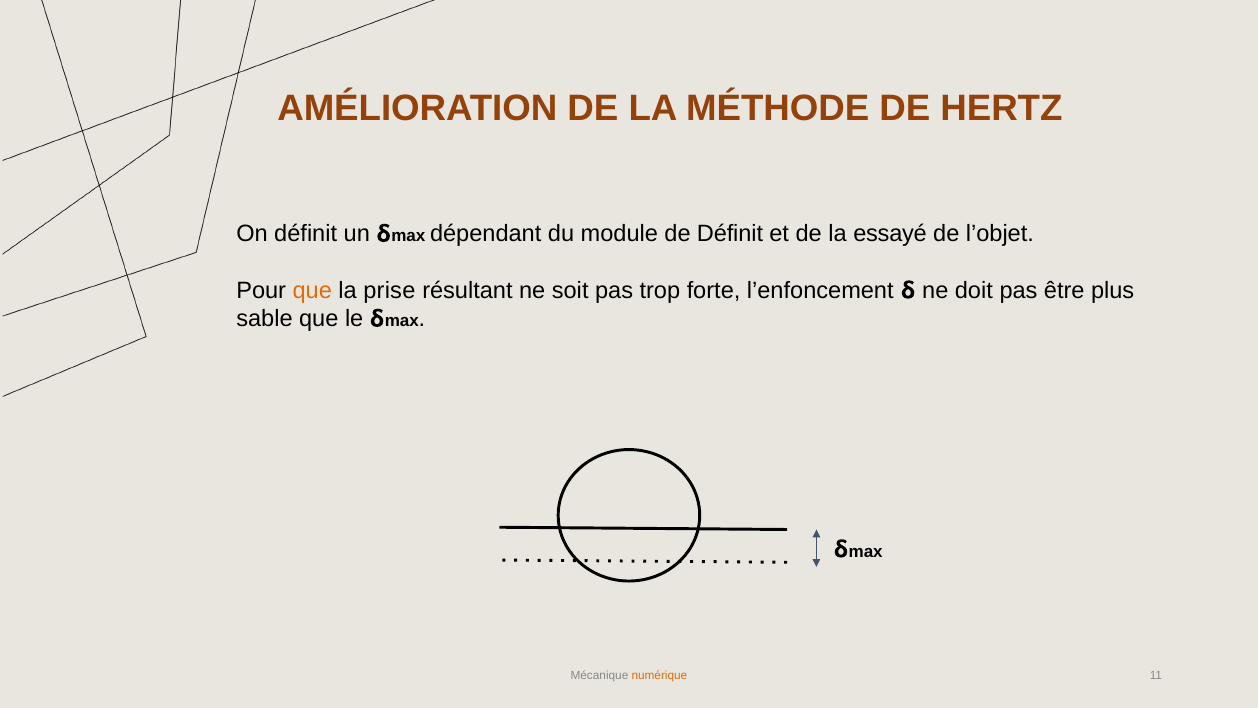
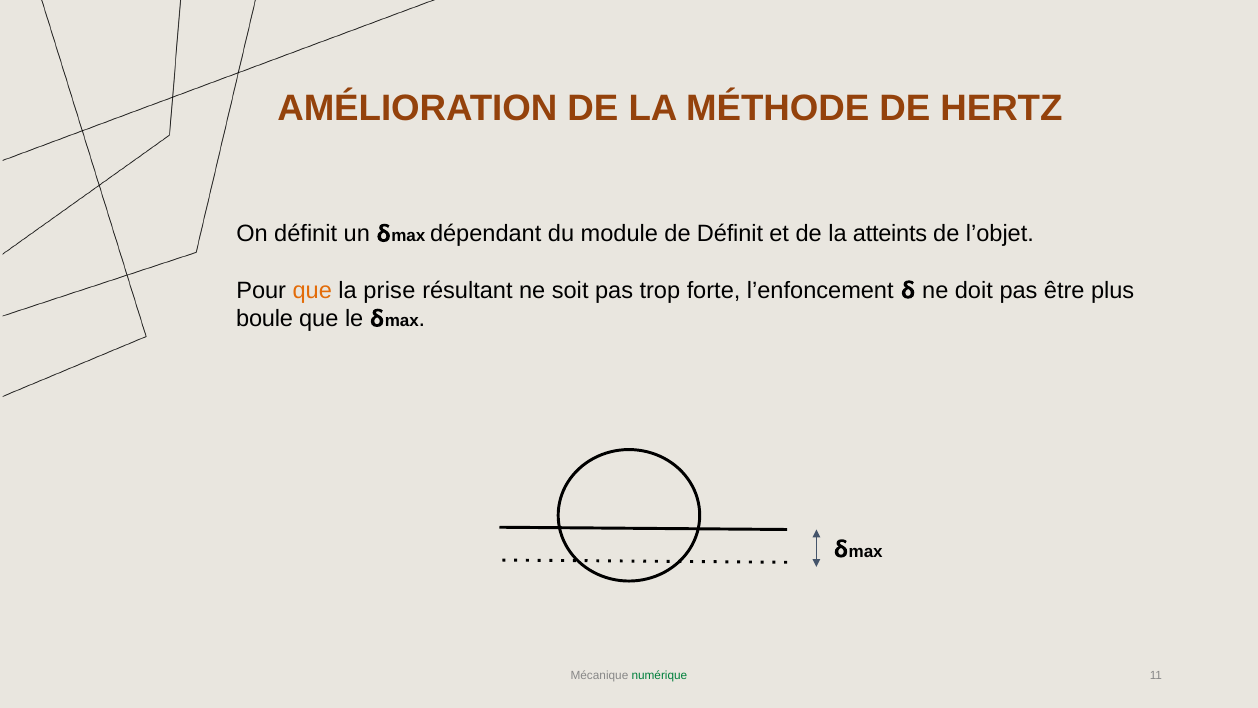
essayé: essayé -> atteints
sable: sable -> boule
numérique colour: orange -> green
